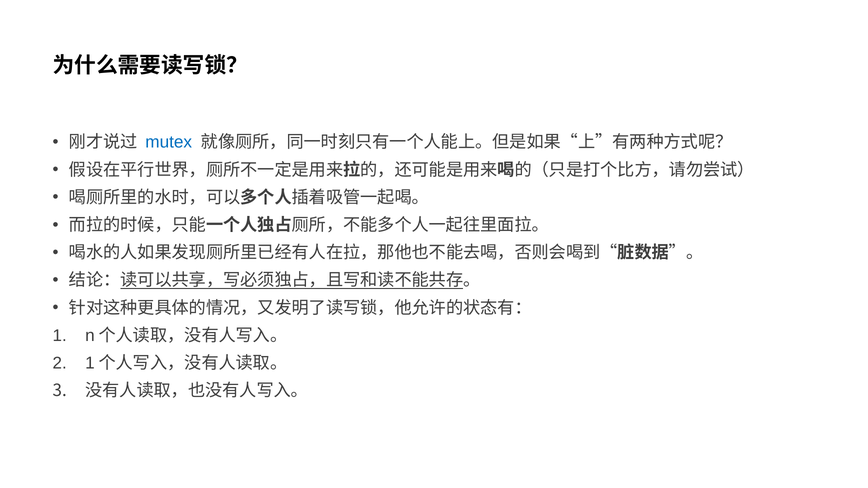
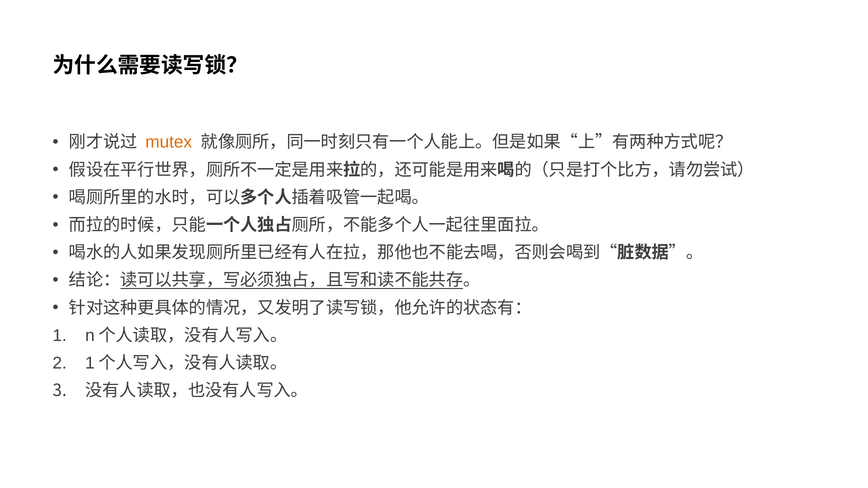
mutex colour: blue -> orange
